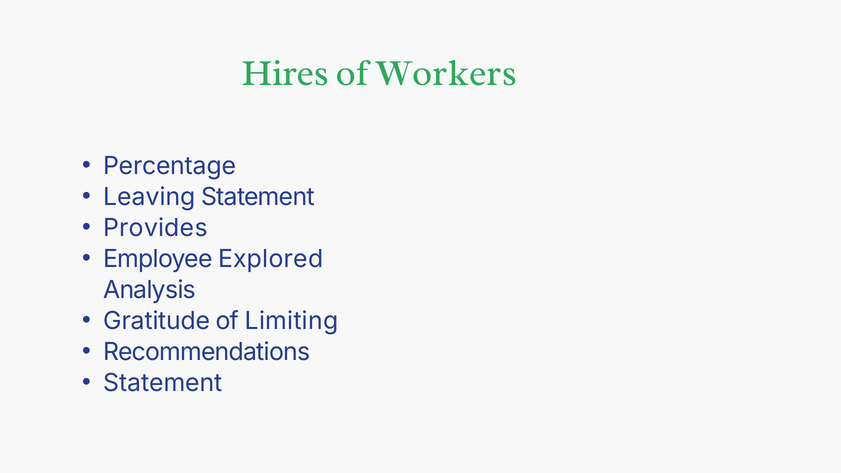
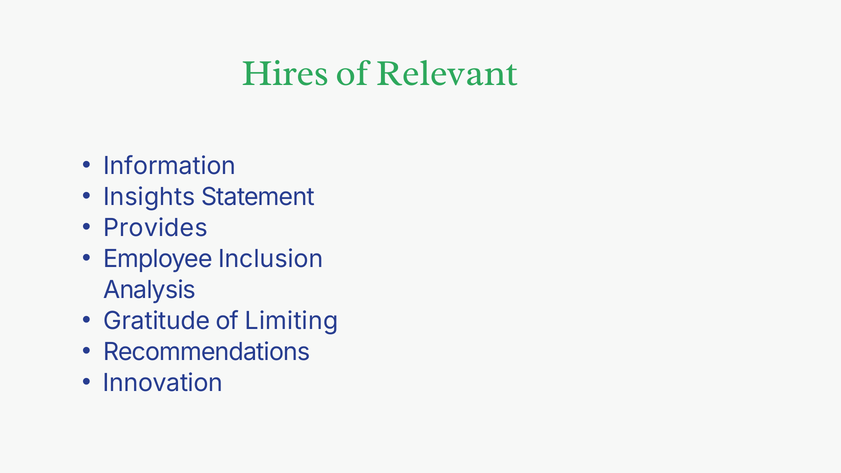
Workers: Workers -> Relevant
Percentage: Percentage -> Information
Leaving: Leaving -> Insights
Explored: Explored -> Inclusion
Statement at (163, 383): Statement -> Innovation
